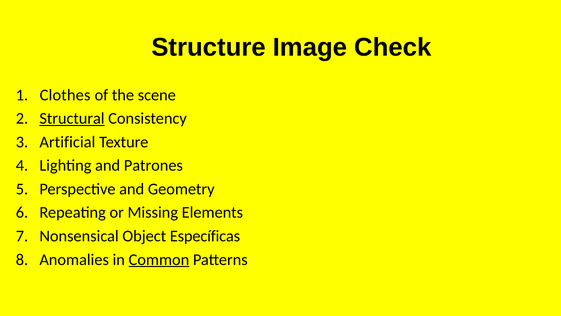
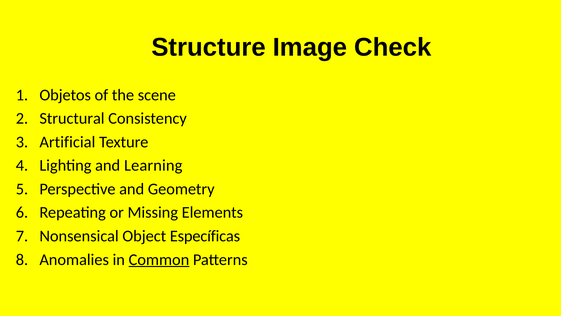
Clothes: Clothes -> Objetos
Structural underline: present -> none
Patrones: Patrones -> Learning
